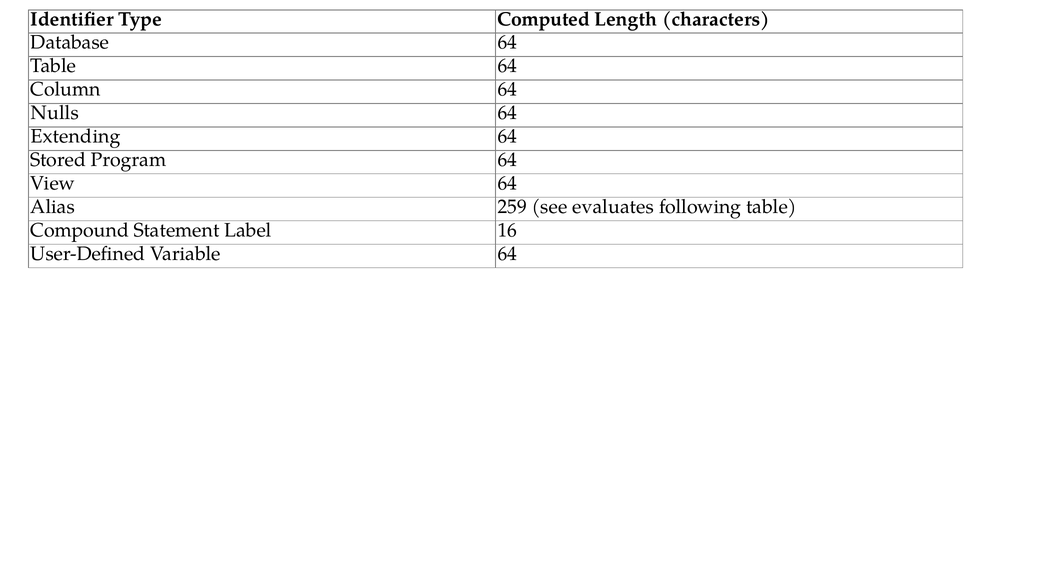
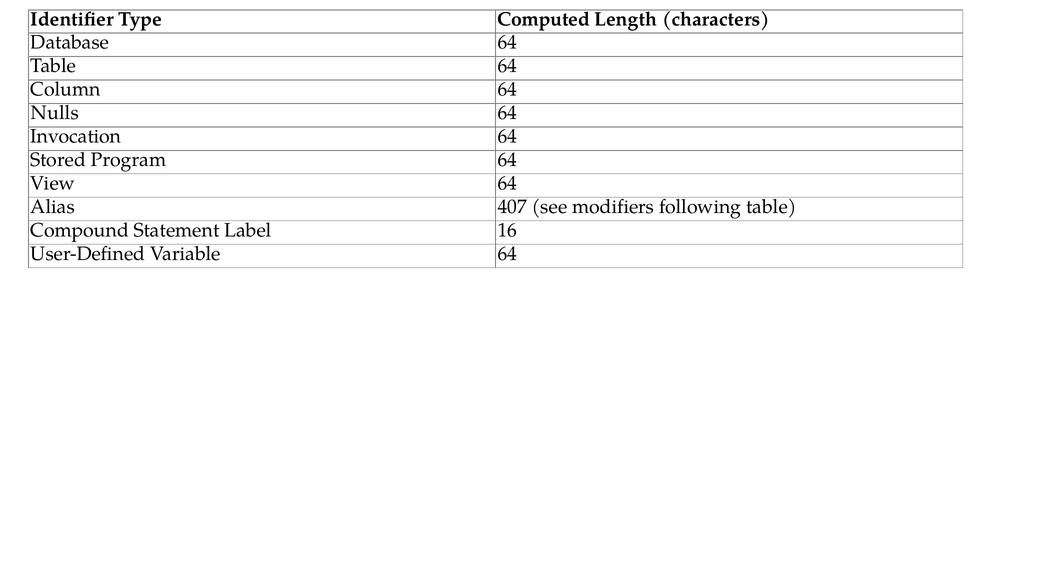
Extending: Extending -> Invocation
259: 259 -> 407
evaluates: evaluates -> modifiers
